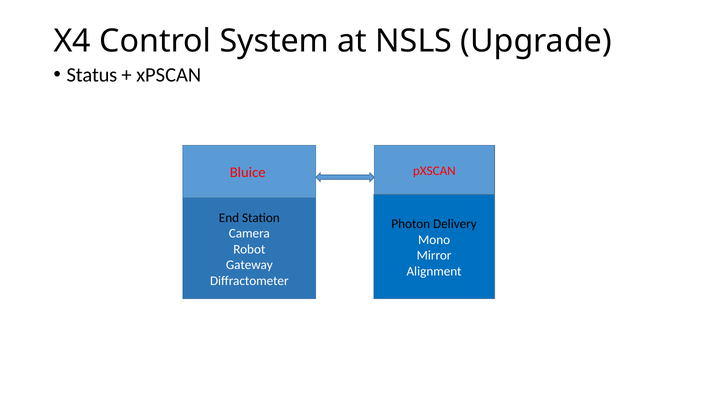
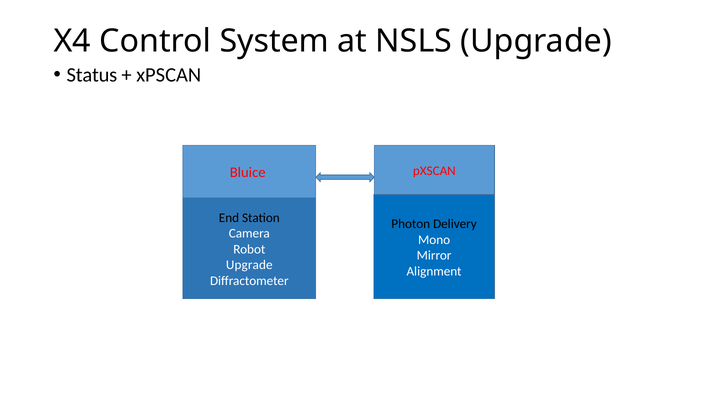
Gateway at (249, 265): Gateway -> Upgrade
